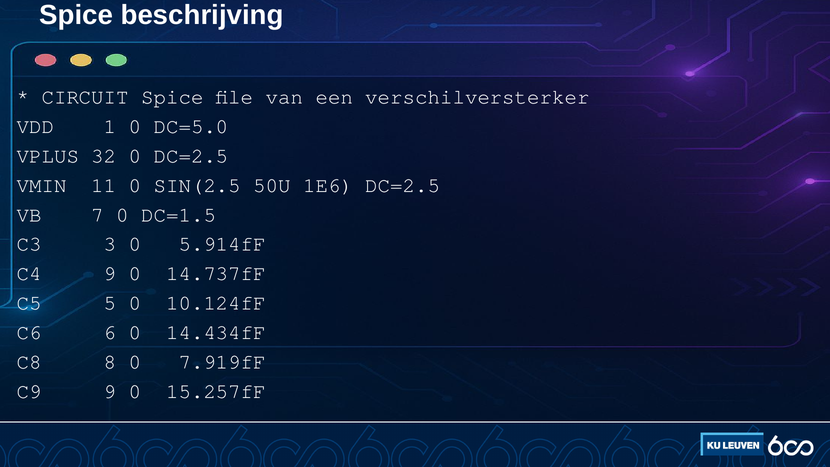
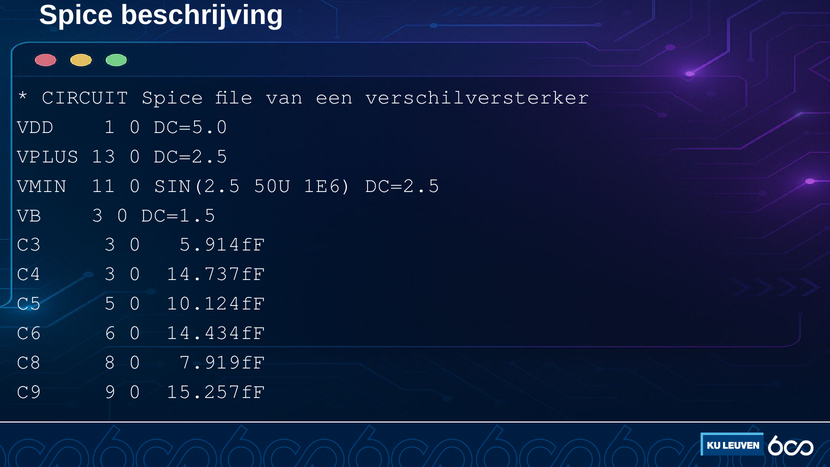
32: 32 -> 13
VB 7: 7 -> 3
C4 9: 9 -> 3
